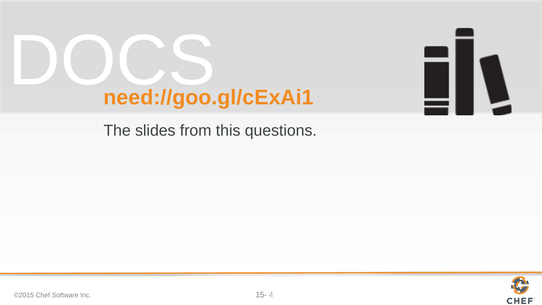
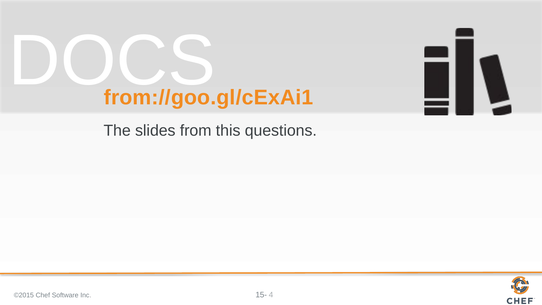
need://goo.gl/cExAi1: need://goo.gl/cExAi1 -> from://goo.gl/cExAi1
